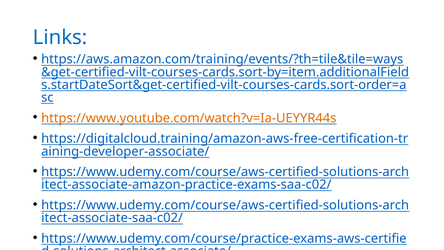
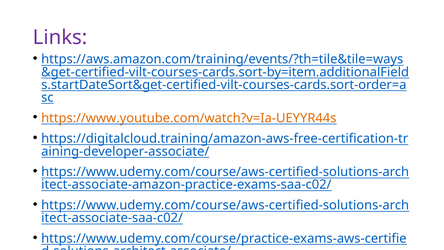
Links colour: blue -> purple
